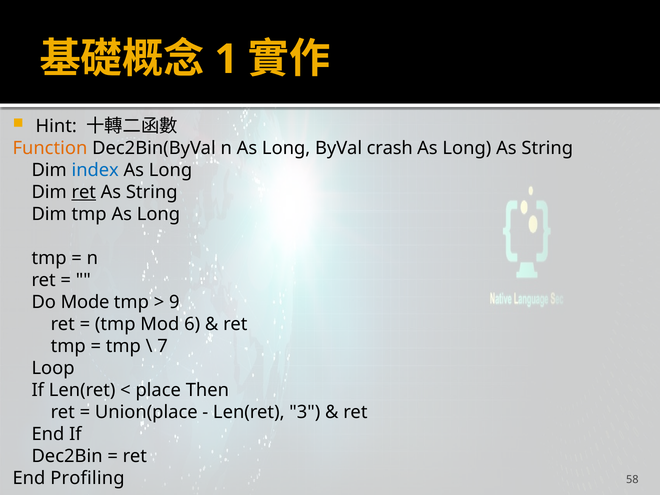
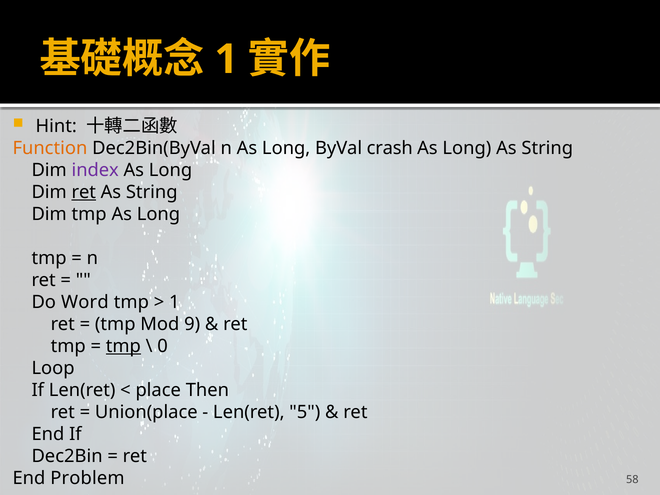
index colour: blue -> purple
Mode: Mode -> Word
9 at (174, 302): 9 -> 1
6: 6 -> 9
tmp at (123, 346) underline: none -> present
7: 7 -> 0
3: 3 -> 5
Profiling: Profiling -> Problem
